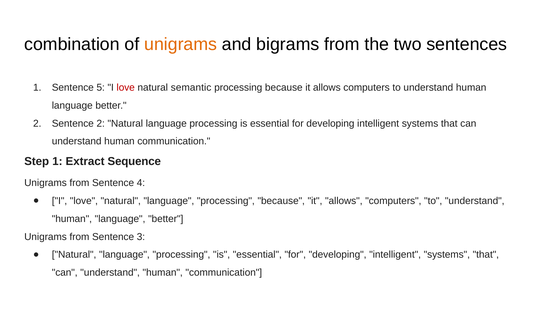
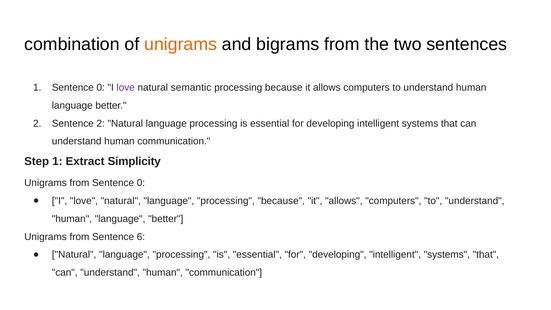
1 Sentence 5: 5 -> 0
love at (126, 88) colour: red -> purple
Sequence: Sequence -> Simplicity
from Sentence 4: 4 -> 0
3: 3 -> 6
